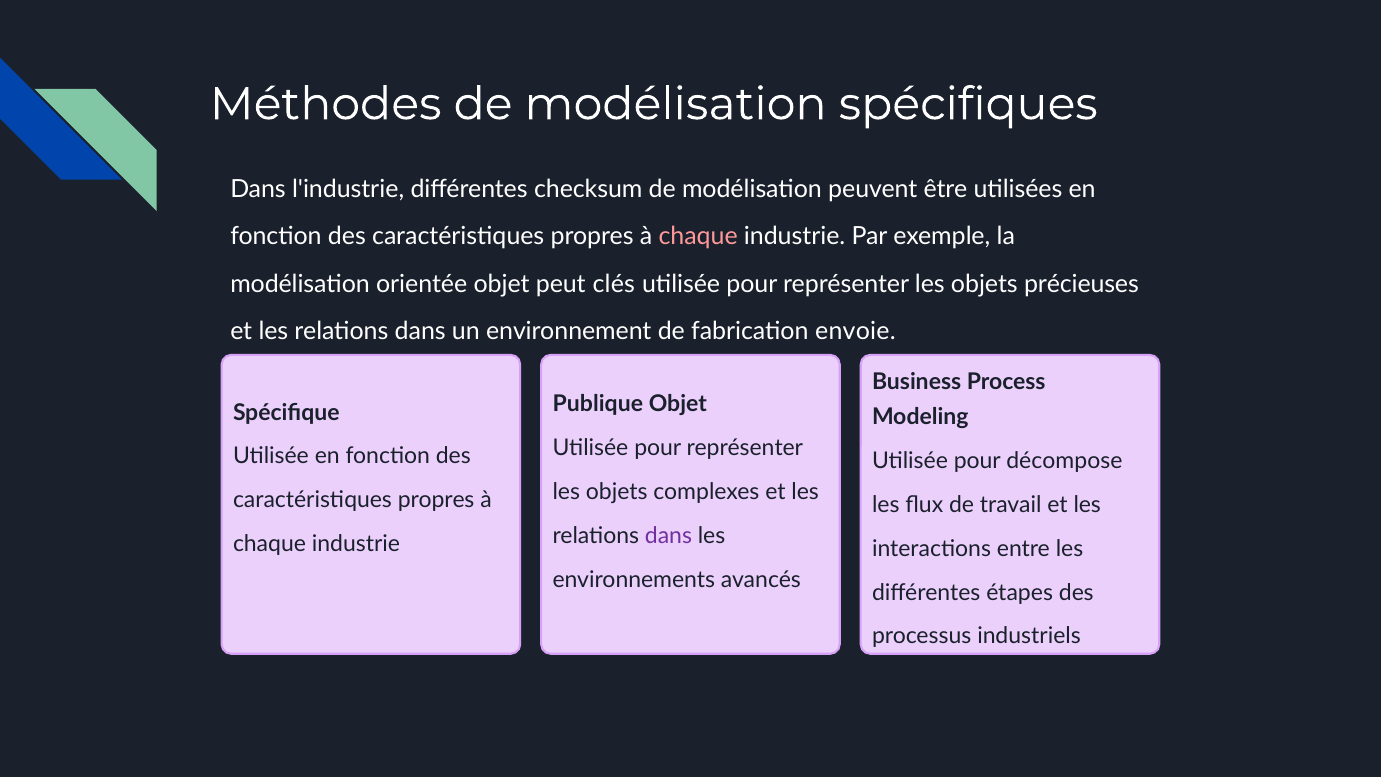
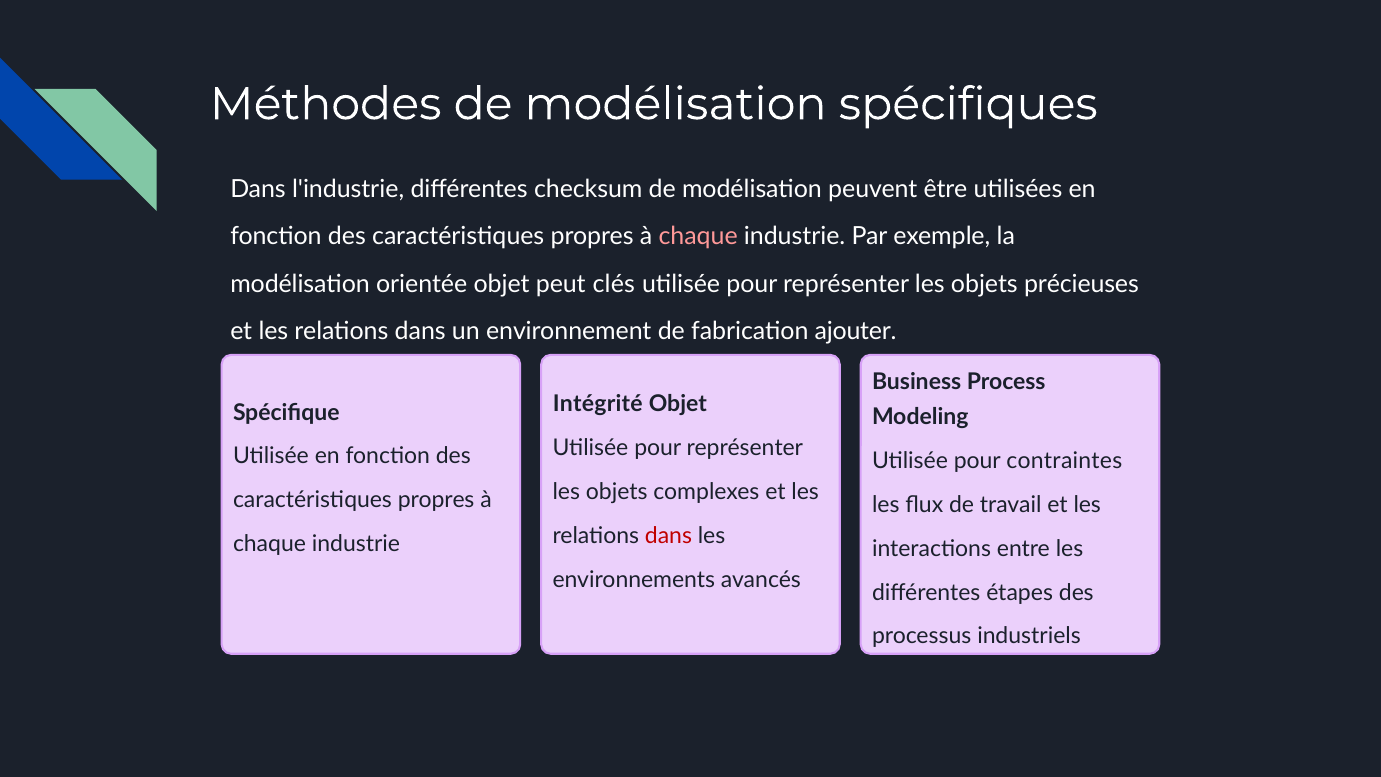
envoie: envoie -> ajouter
Publique: Publique -> Intégrité
décompose: décompose -> contraintes
dans at (668, 536) colour: purple -> red
